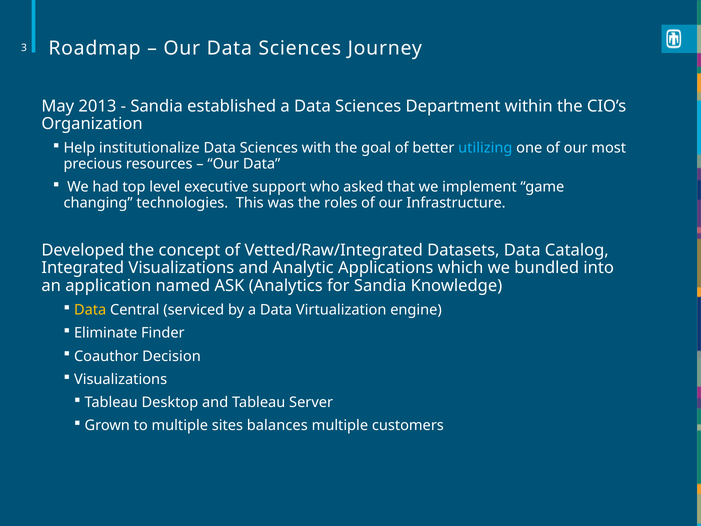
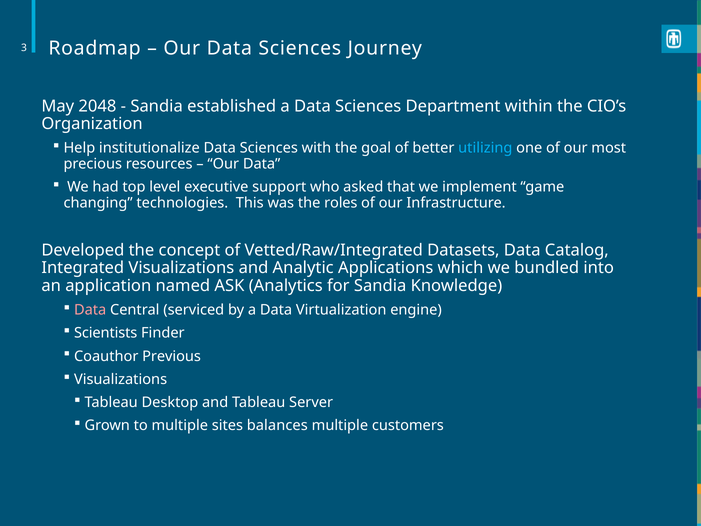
2013: 2013 -> 2048
Data at (90, 310) colour: yellow -> pink
Eliminate: Eliminate -> Scientists
Decision: Decision -> Previous
